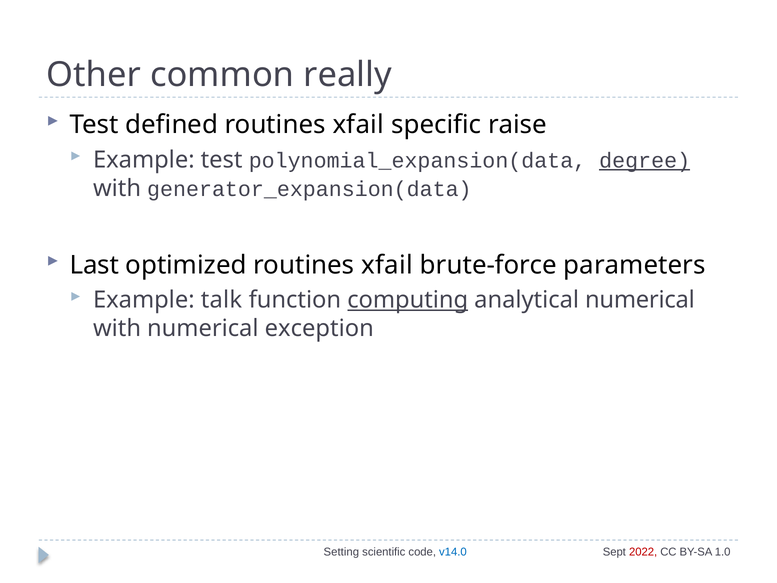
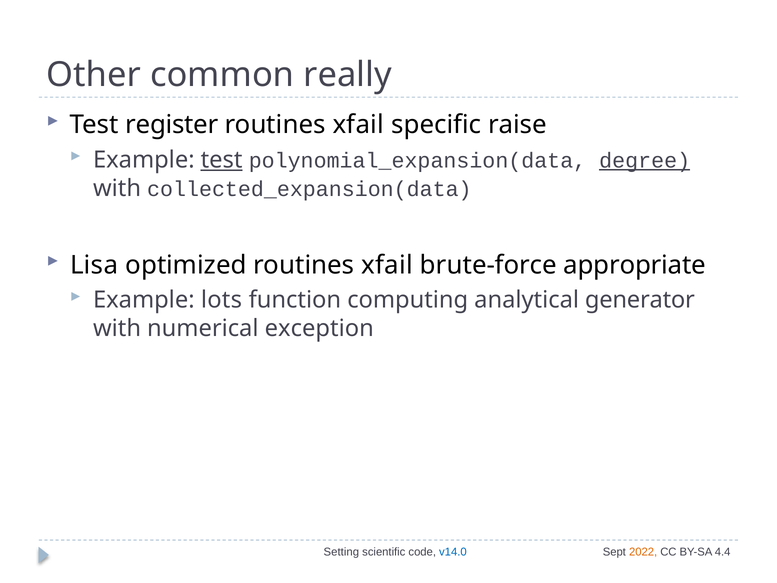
defined: defined -> register
test at (222, 160) underline: none -> present
generator_expansion(data: generator_expansion(data -> collected_expansion(data
Last: Last -> Lisa
parameters: parameters -> appropriate
talk: talk -> lots
computing underline: present -> none
analytical numerical: numerical -> generator
2022 colour: red -> orange
1.0: 1.0 -> 4.4
